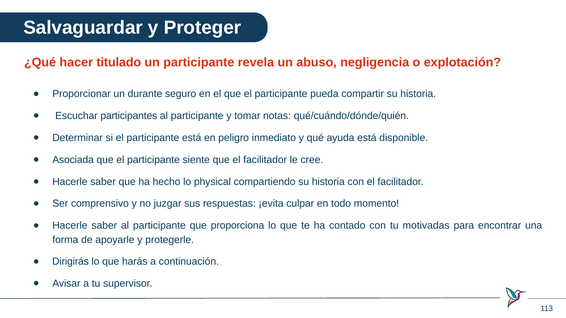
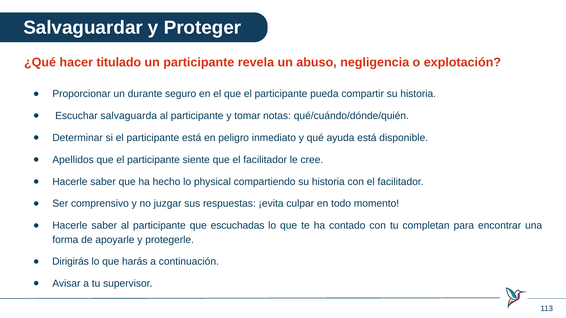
participantes: participantes -> salvaguarda
Asociada: Asociada -> Apellidos
proporciona: proporciona -> escuchadas
motivadas: motivadas -> completan
